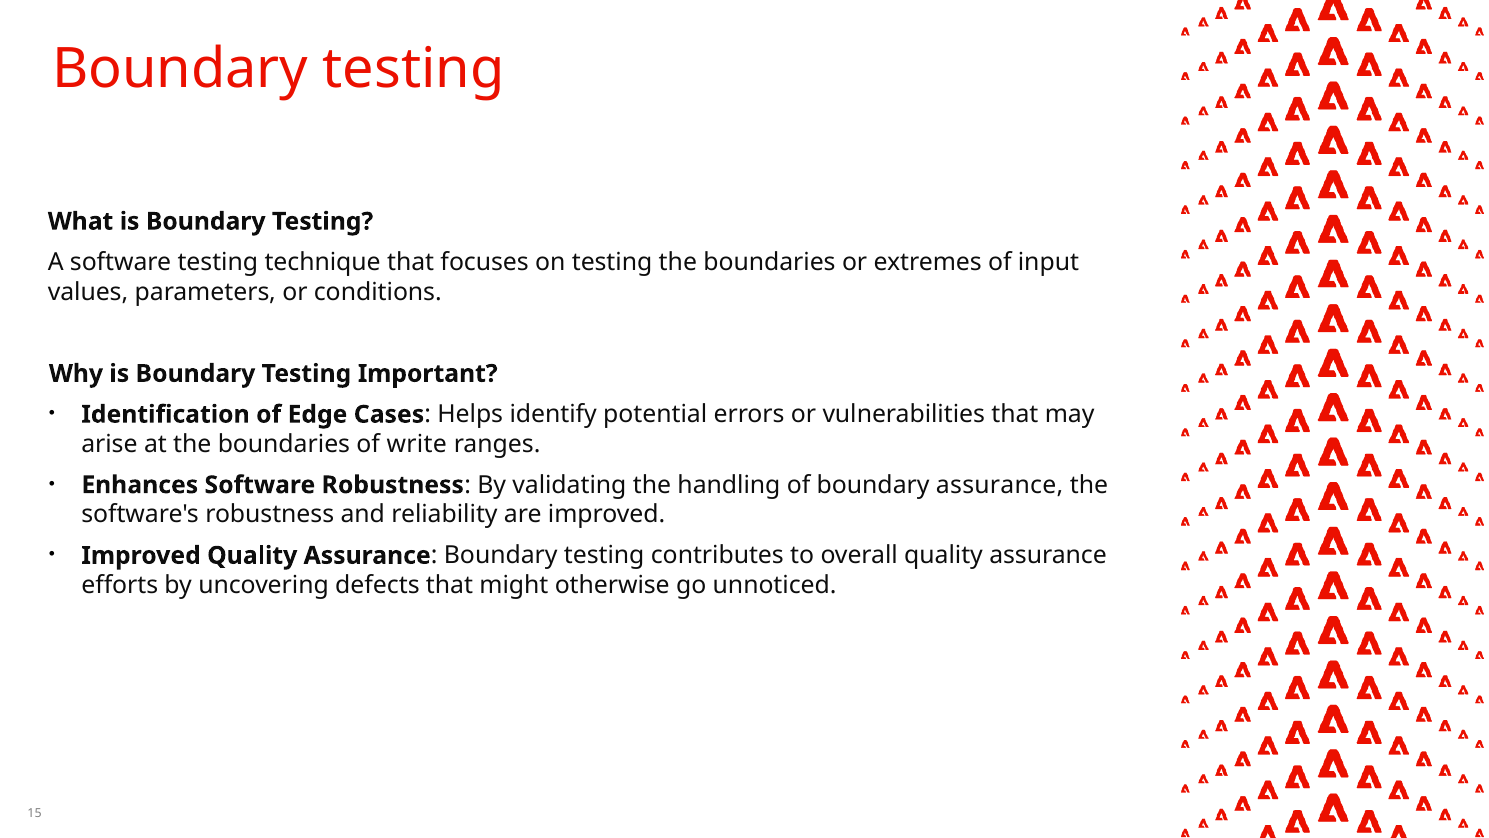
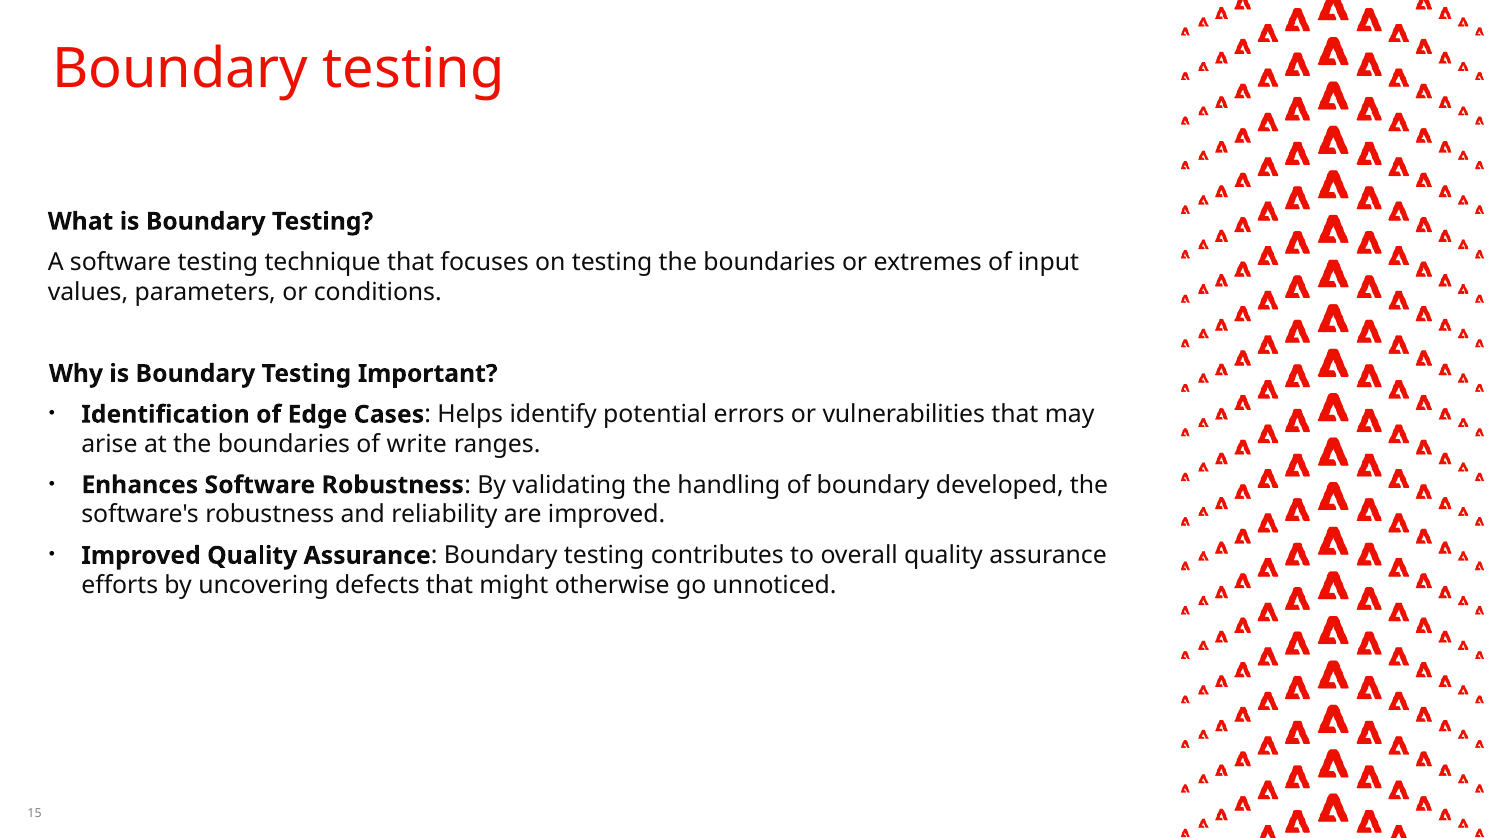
boundary assurance: assurance -> developed
